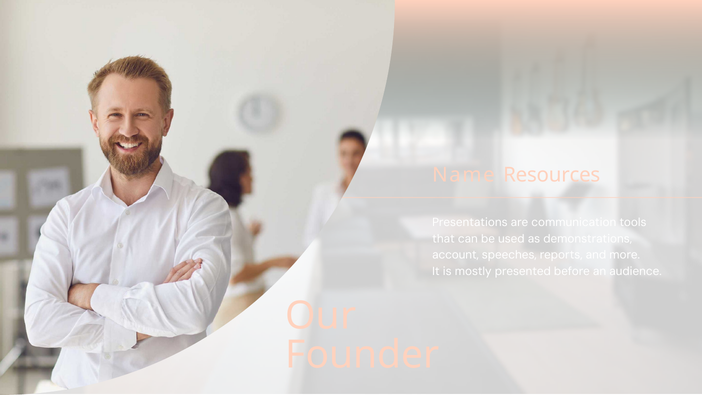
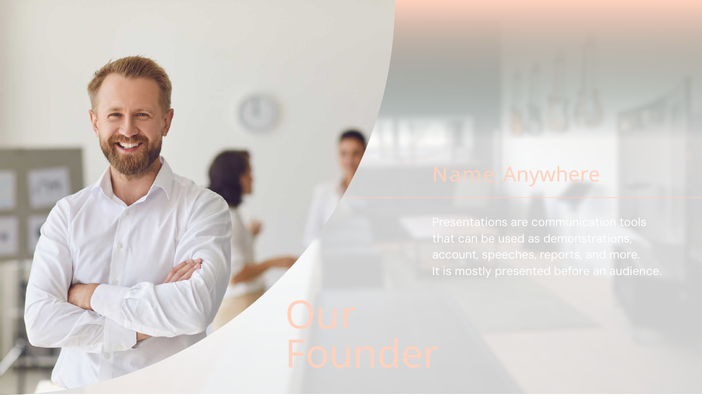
Resources: Resources -> Anywhere
